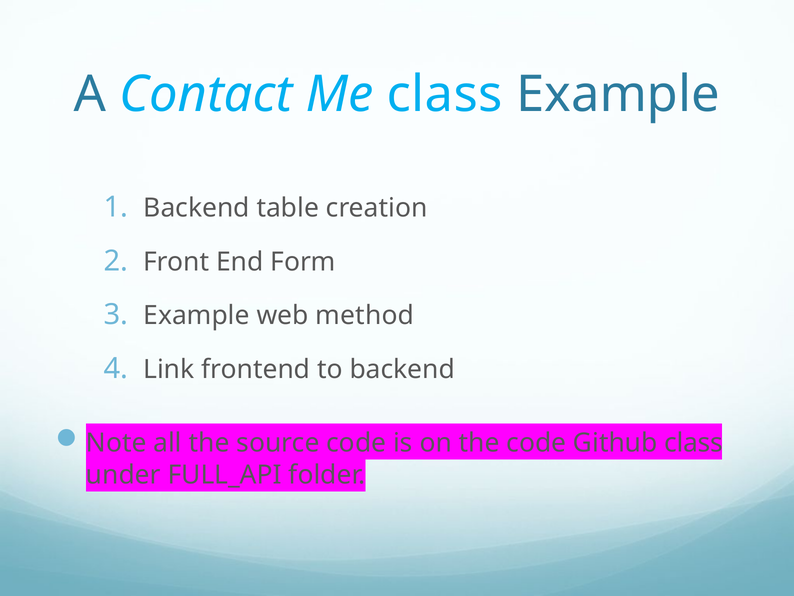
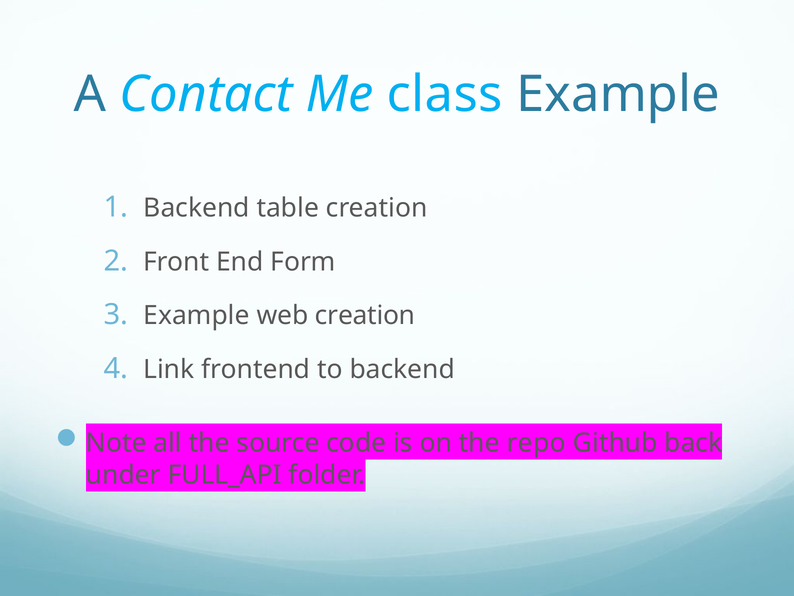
web method: method -> creation
the code: code -> repo
Github class: class -> back
